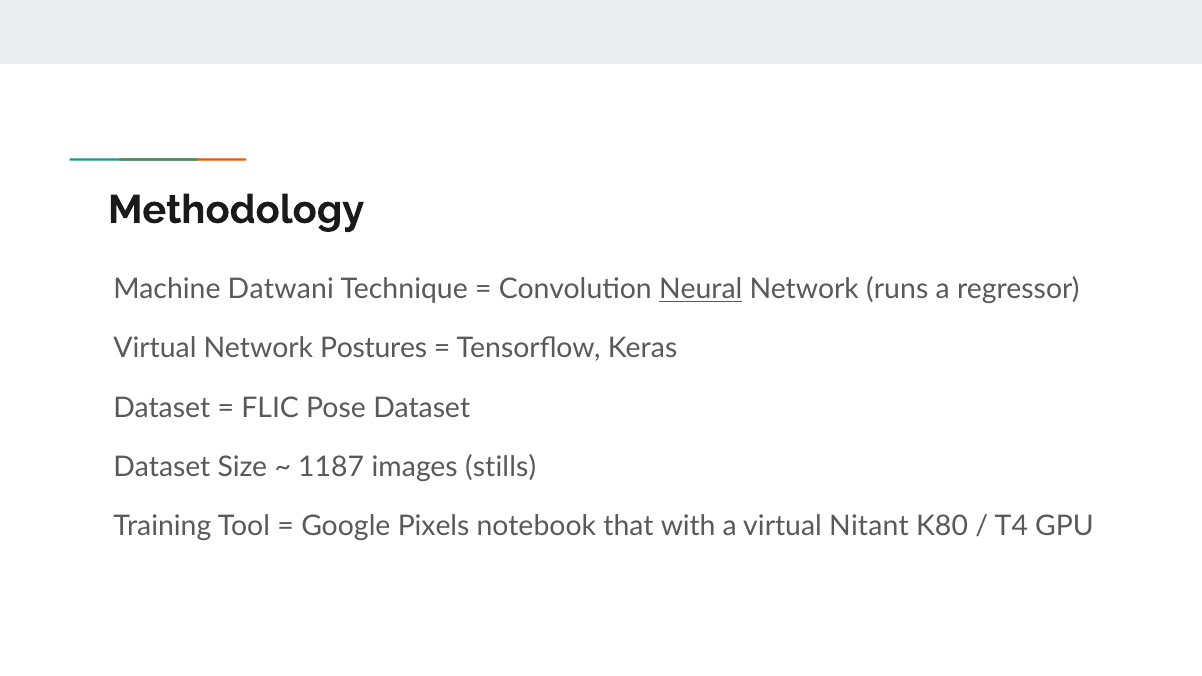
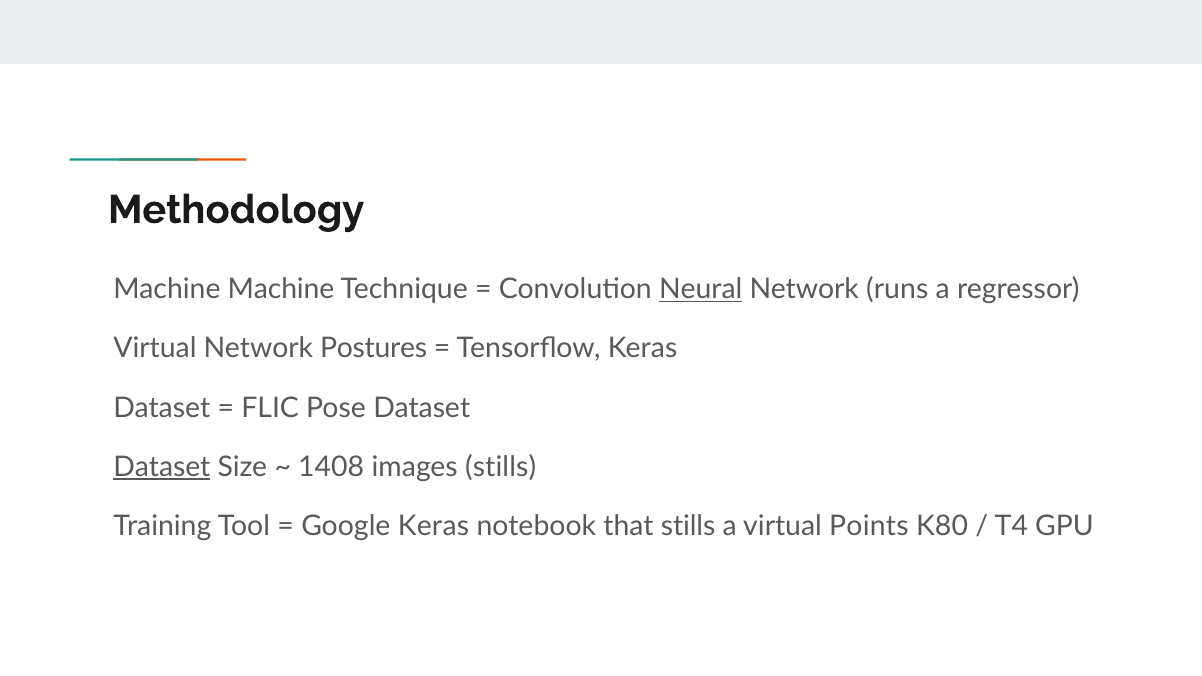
Machine Datwani: Datwani -> Machine
Dataset at (162, 467) underline: none -> present
1187: 1187 -> 1408
Google Pixels: Pixels -> Keras
that with: with -> stills
Nitant: Nitant -> Points
